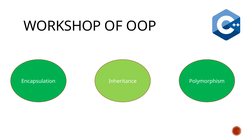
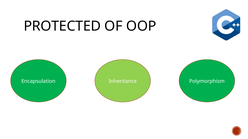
WORKSHOP: WORKSHOP -> PROTECTED
